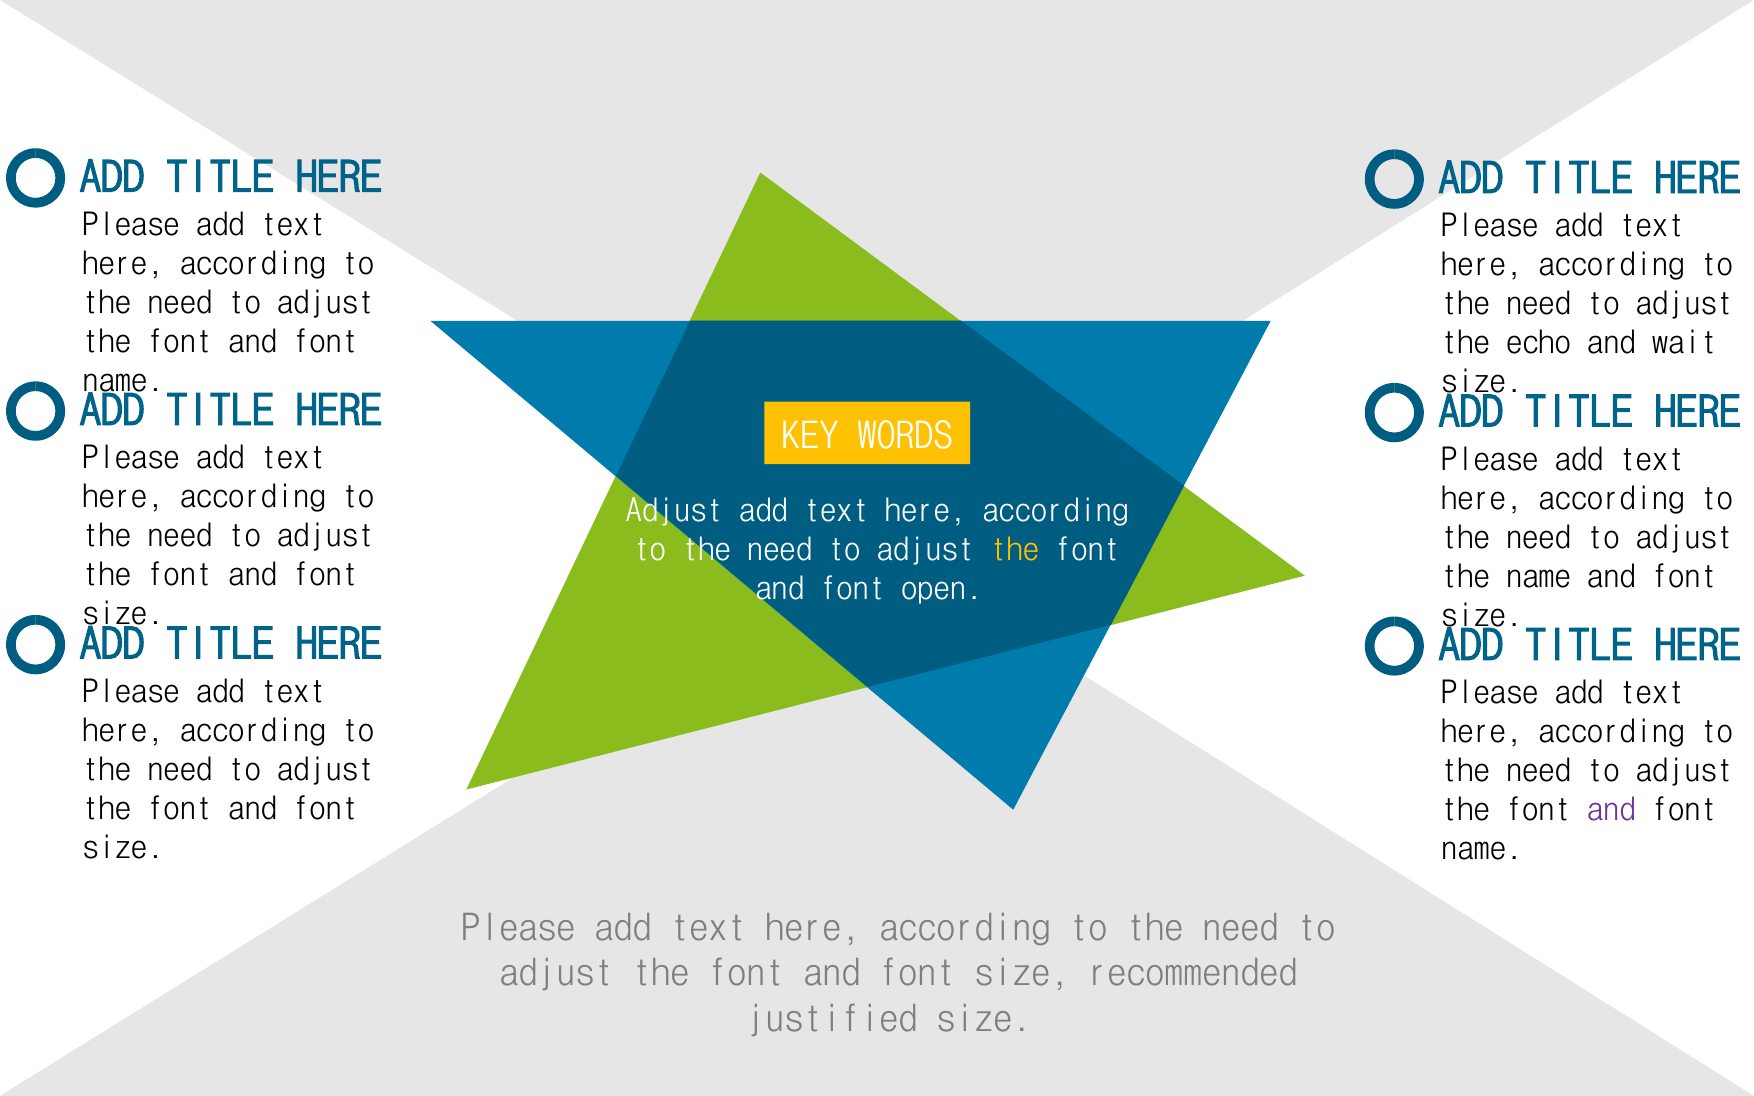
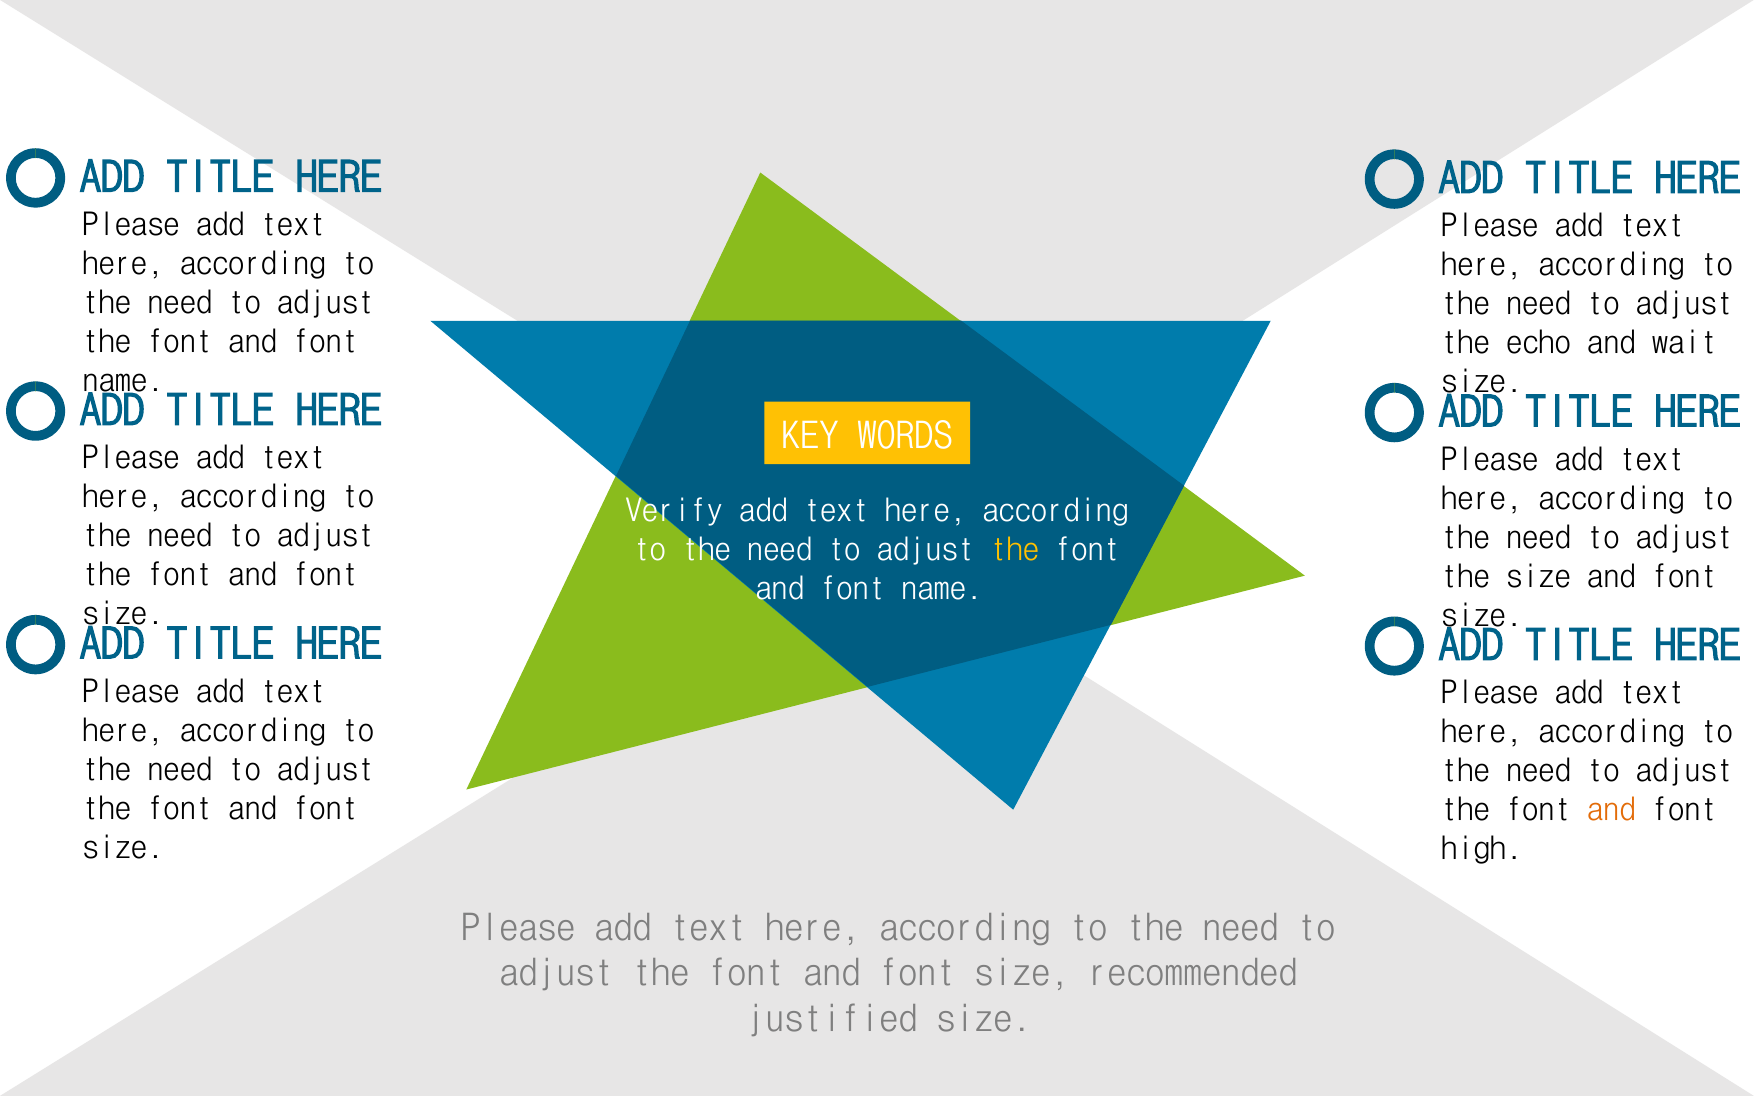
Adjust at (674, 511): Adjust -> Verify
the name: name -> size
open at (942, 589): open -> name
and at (1611, 810) colour: purple -> orange
name at (1482, 849): name -> high
